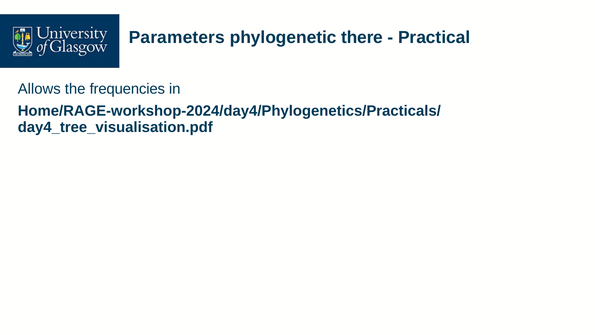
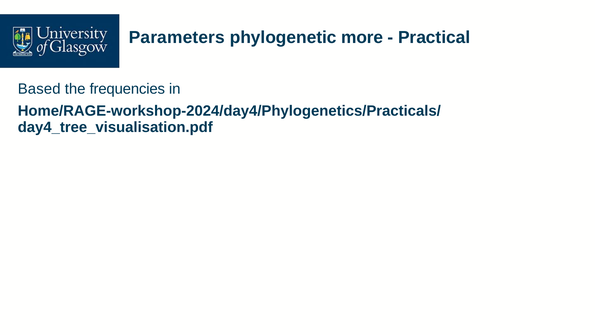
there: there -> more
Allows: Allows -> Based
